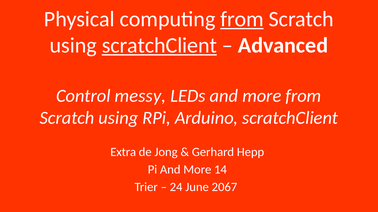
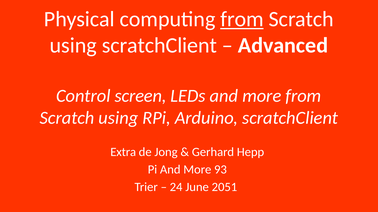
scratchClient at (159, 46) underline: present -> none
messy: messy -> screen
14: 14 -> 93
2067: 2067 -> 2051
